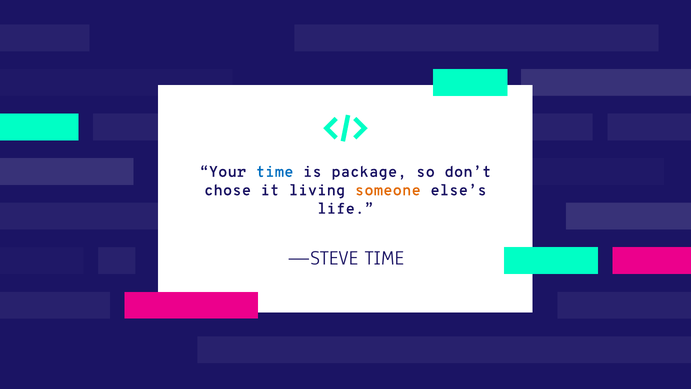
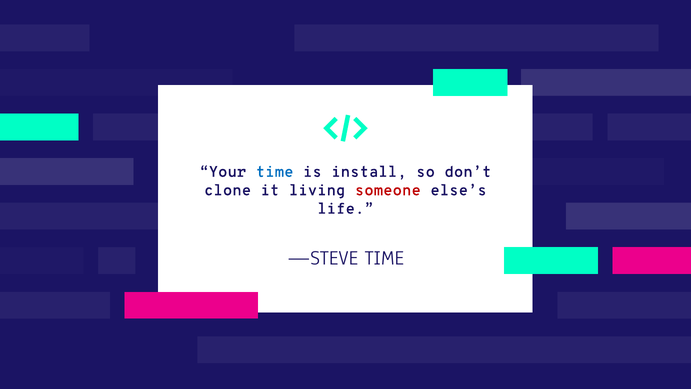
package: package -> install
chose: chose -> clone
someone colour: orange -> red
